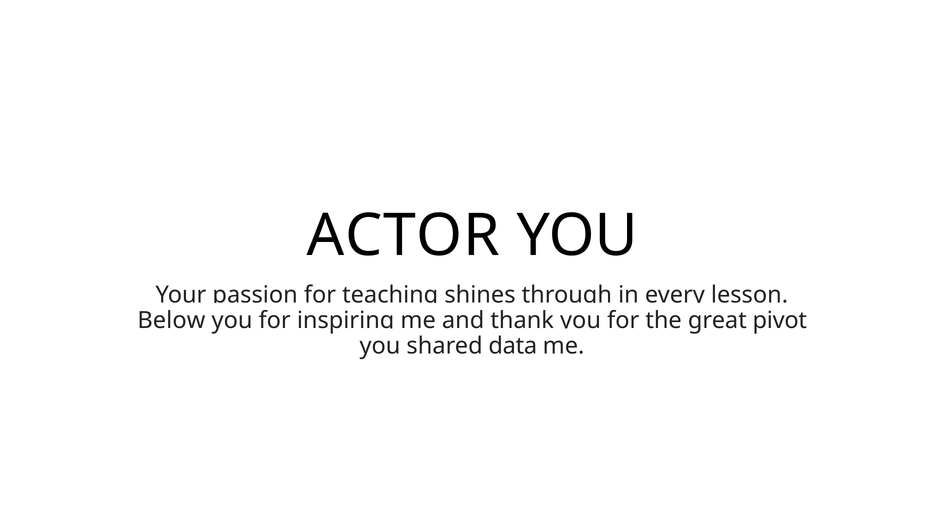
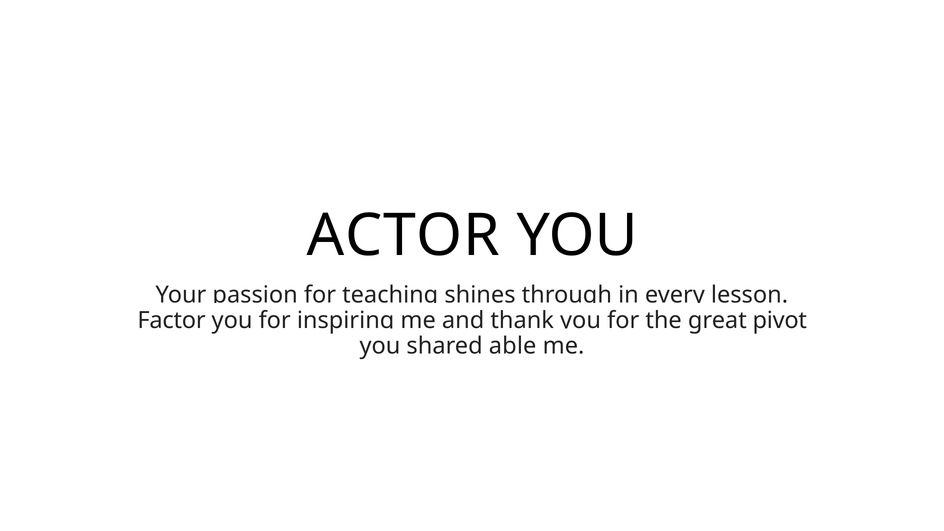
Below: Below -> Factor
data: data -> able
